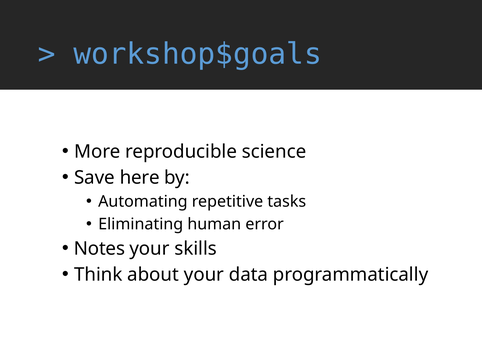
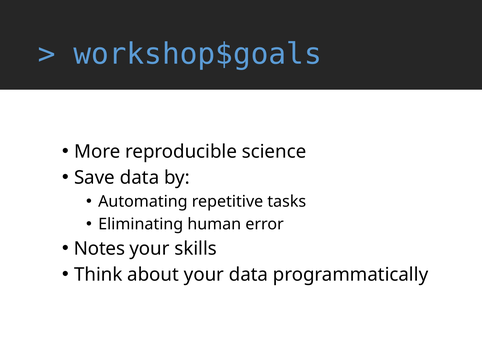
Save here: here -> data
